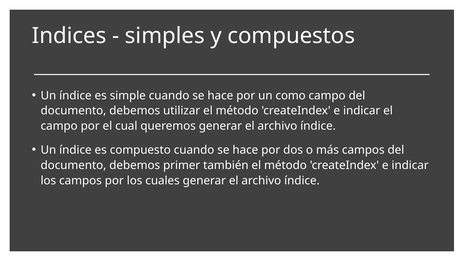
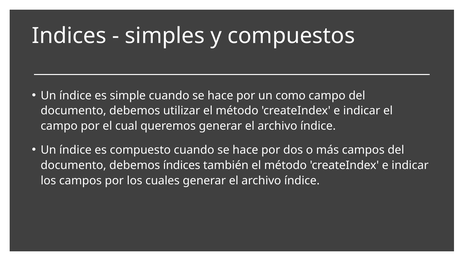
primer: primer -> índices
